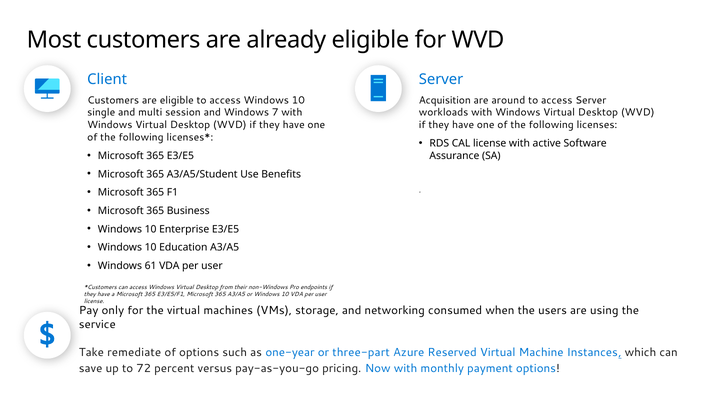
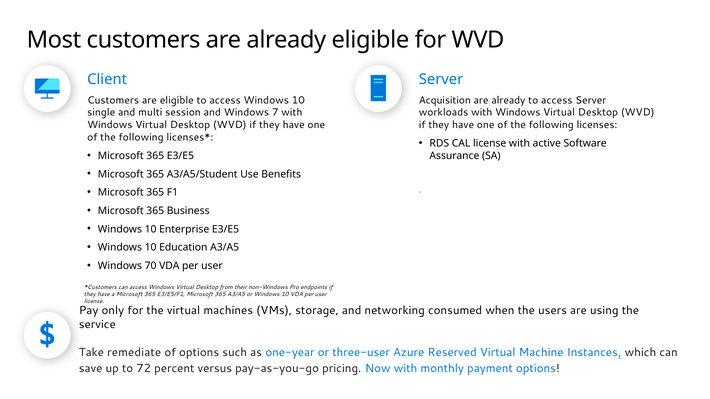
around at (508, 100): around -> already
61: 61 -> 70
three-part: three-part -> three-user
